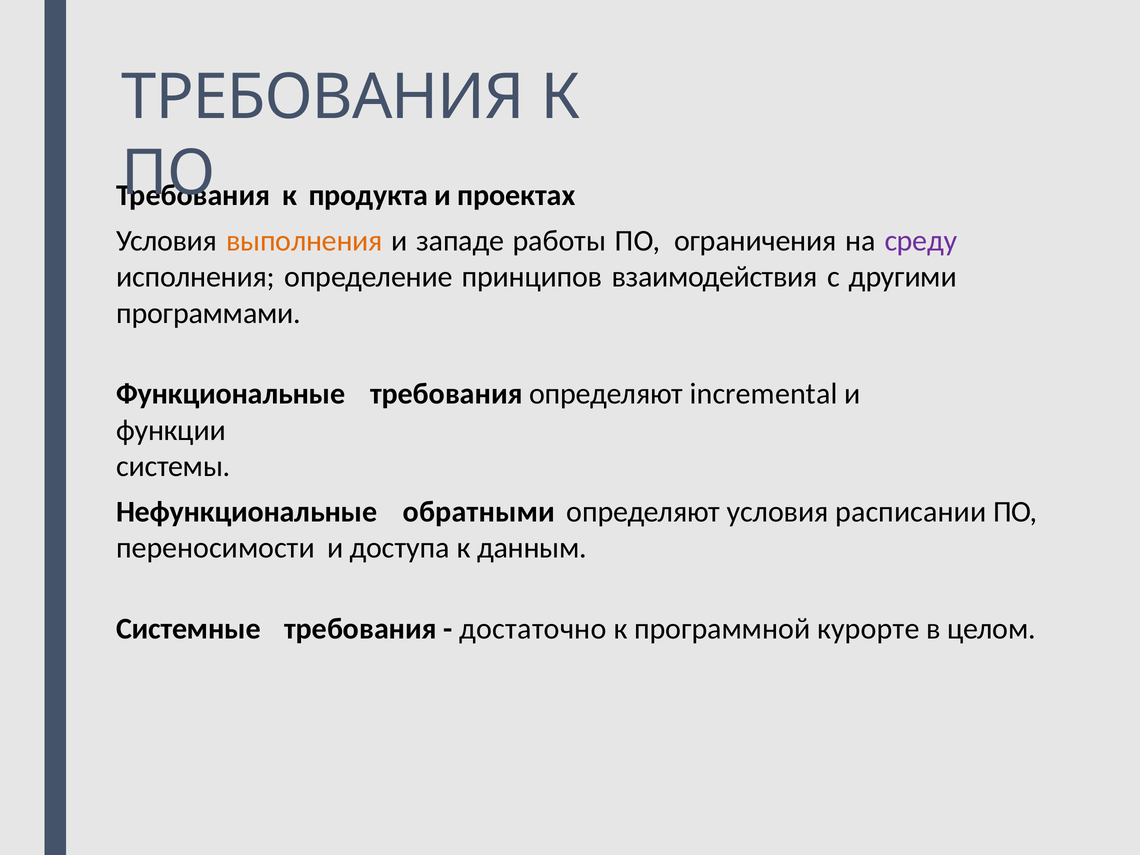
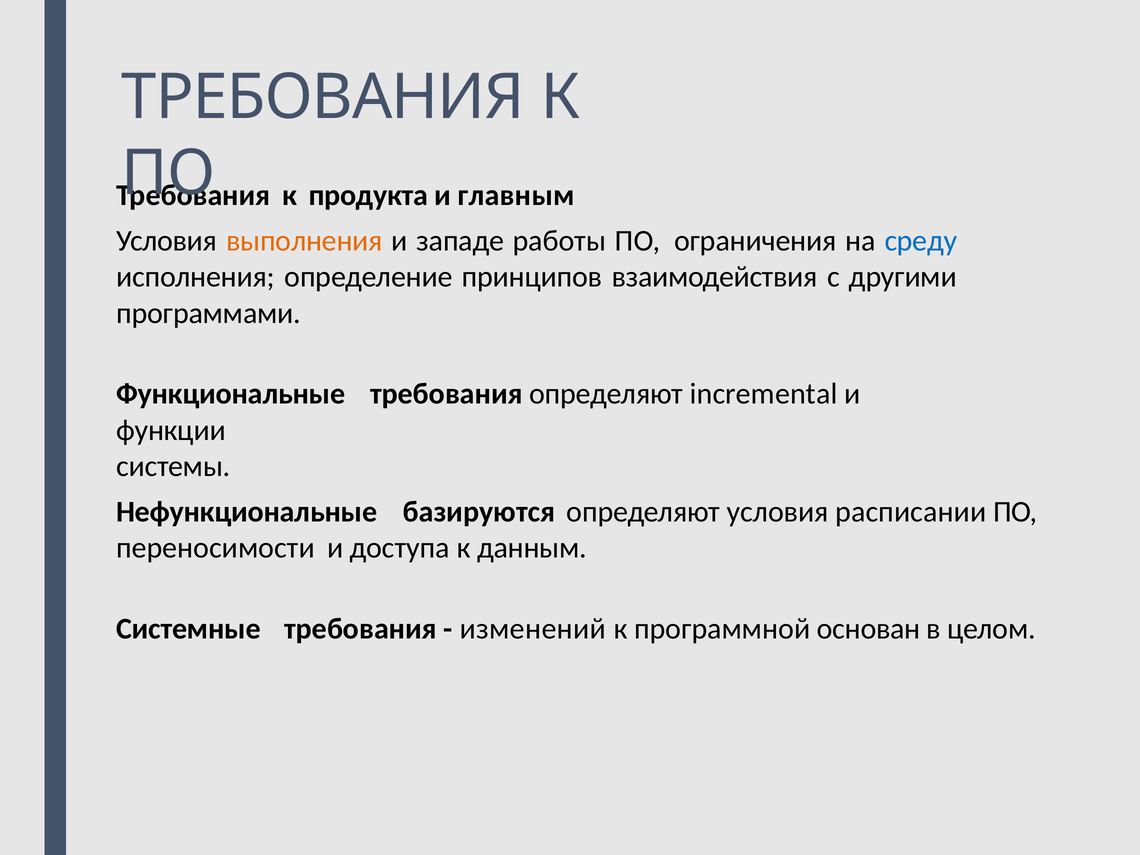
проектах: проектах -> главным
среду colour: purple -> blue
обратными: обратными -> базируются
достаточно: достаточно -> изменений
курорте: курорте -> основан
